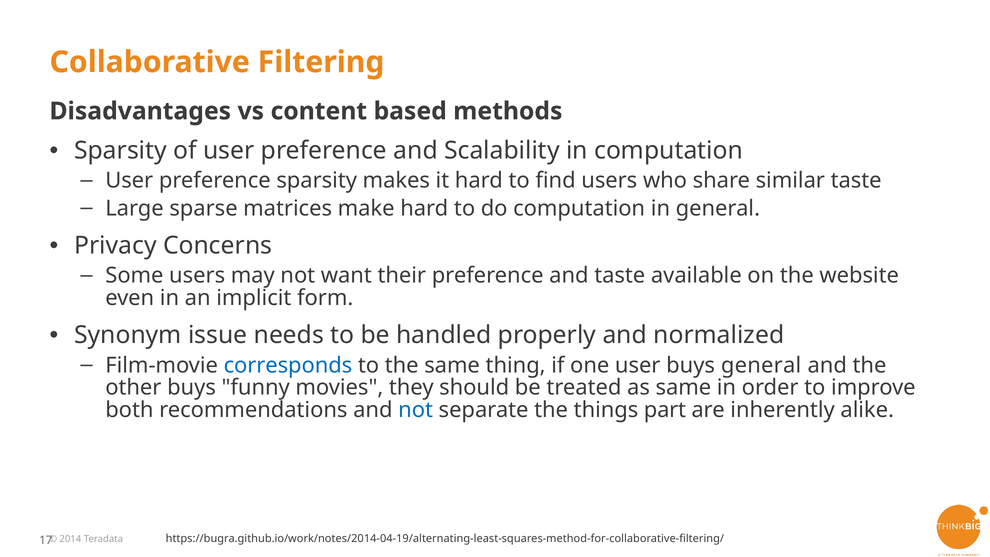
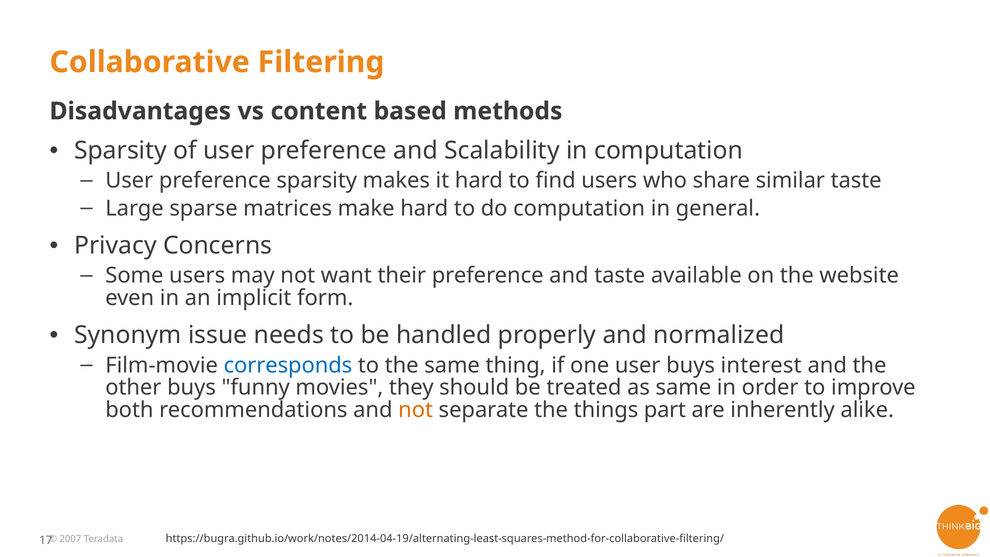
buys general: general -> interest
not at (416, 410) colour: blue -> orange
2014: 2014 -> 2007
